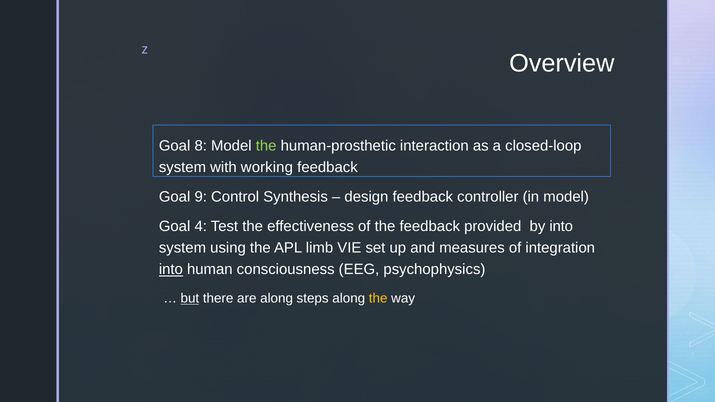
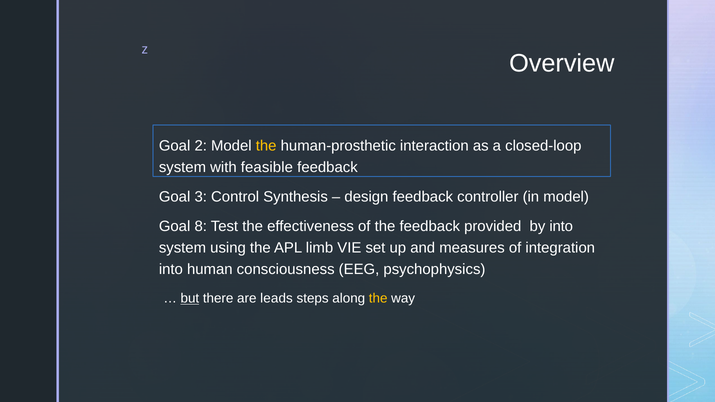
8: 8 -> 2
the at (266, 146) colour: light green -> yellow
working: working -> feasible
9: 9 -> 3
4: 4 -> 8
into at (171, 270) underline: present -> none
are along: along -> leads
